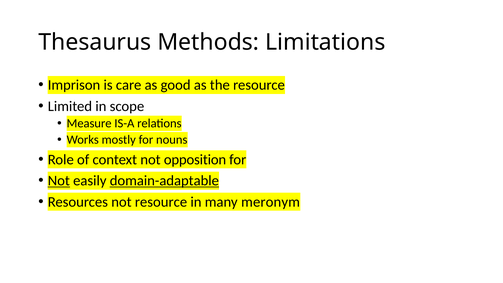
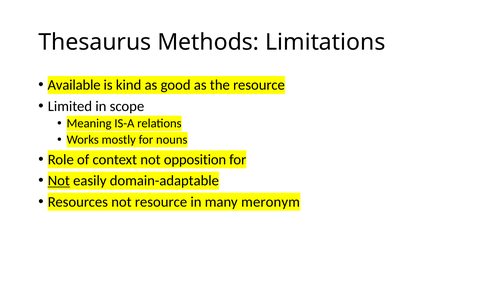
Imprison: Imprison -> Available
care: care -> kind
Measure: Measure -> Meaning
domain-adaptable underline: present -> none
